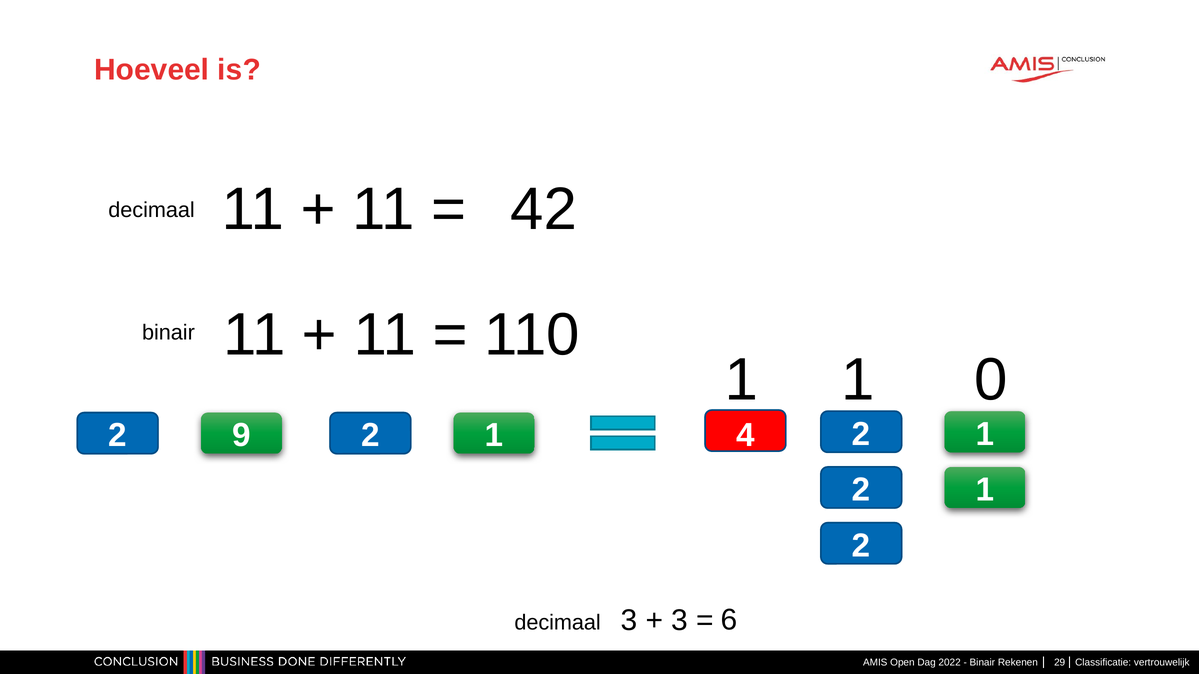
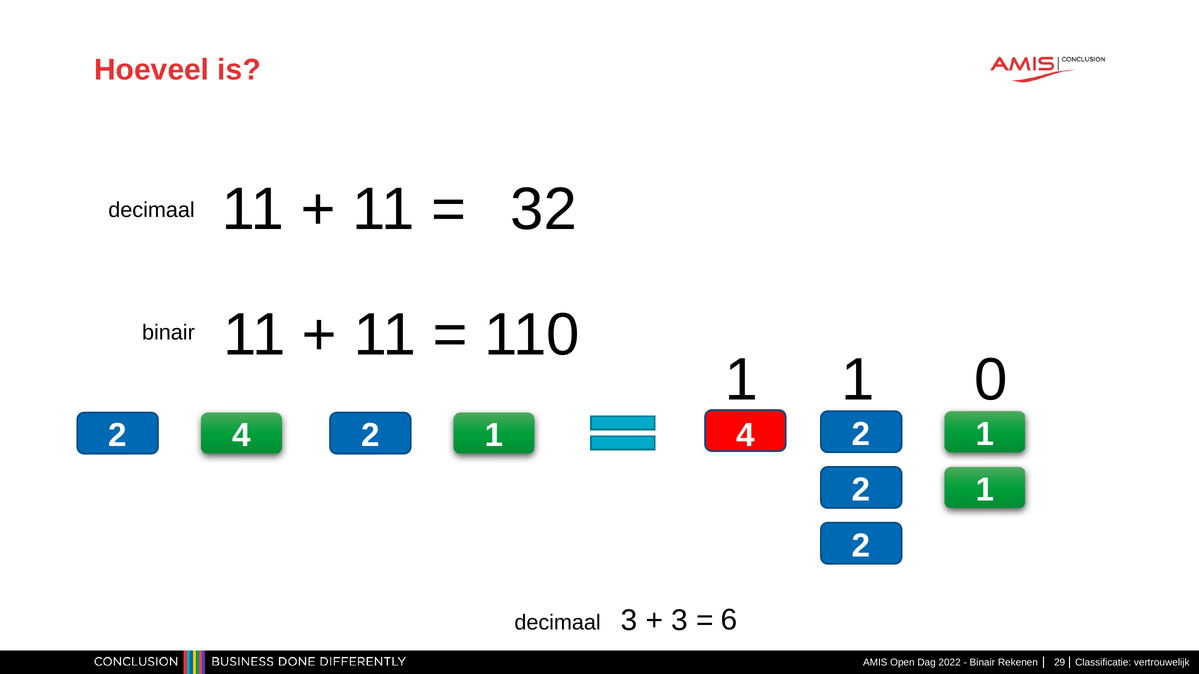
42: 42 -> 32
9 at (241, 436): 9 -> 4
